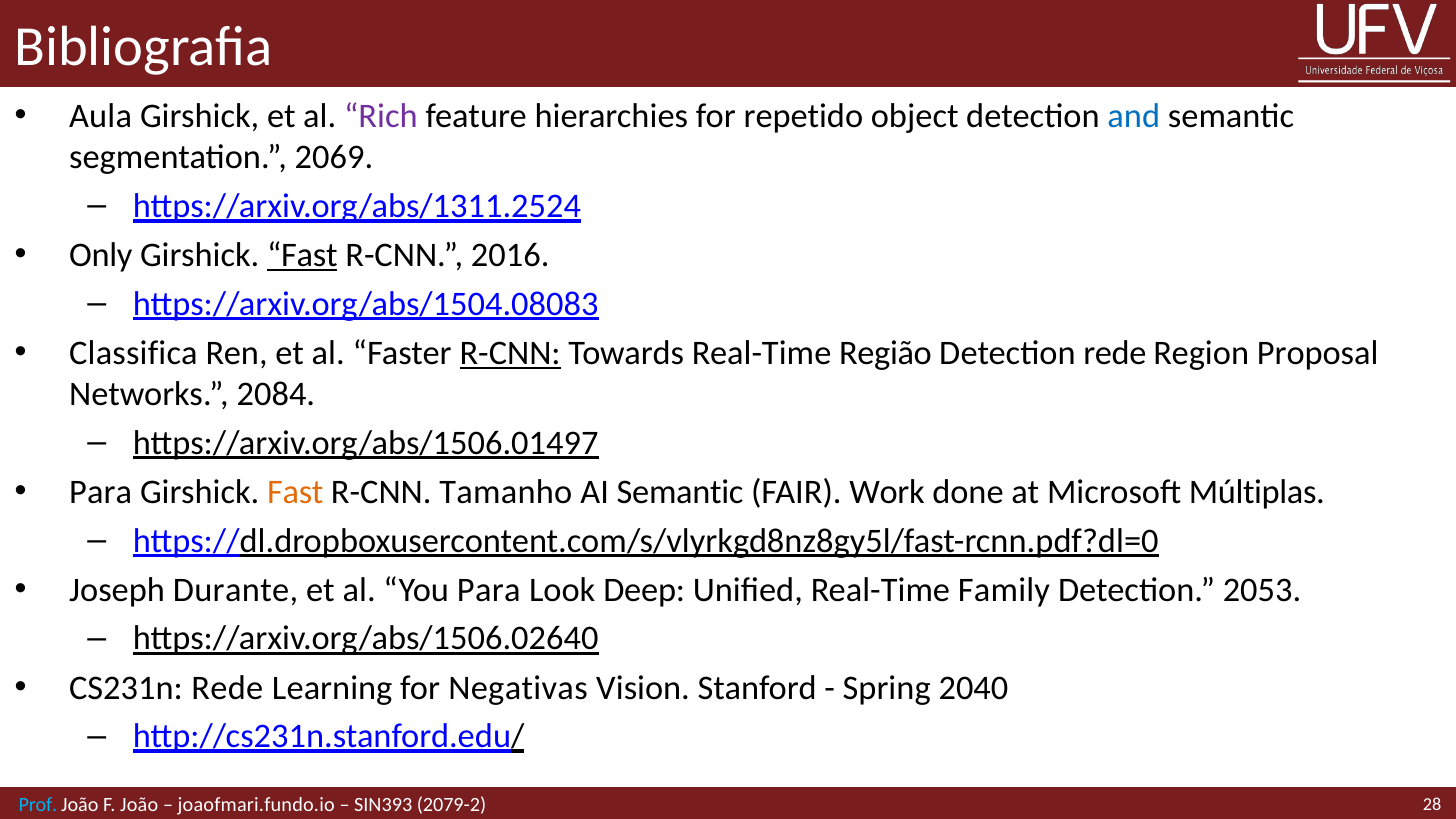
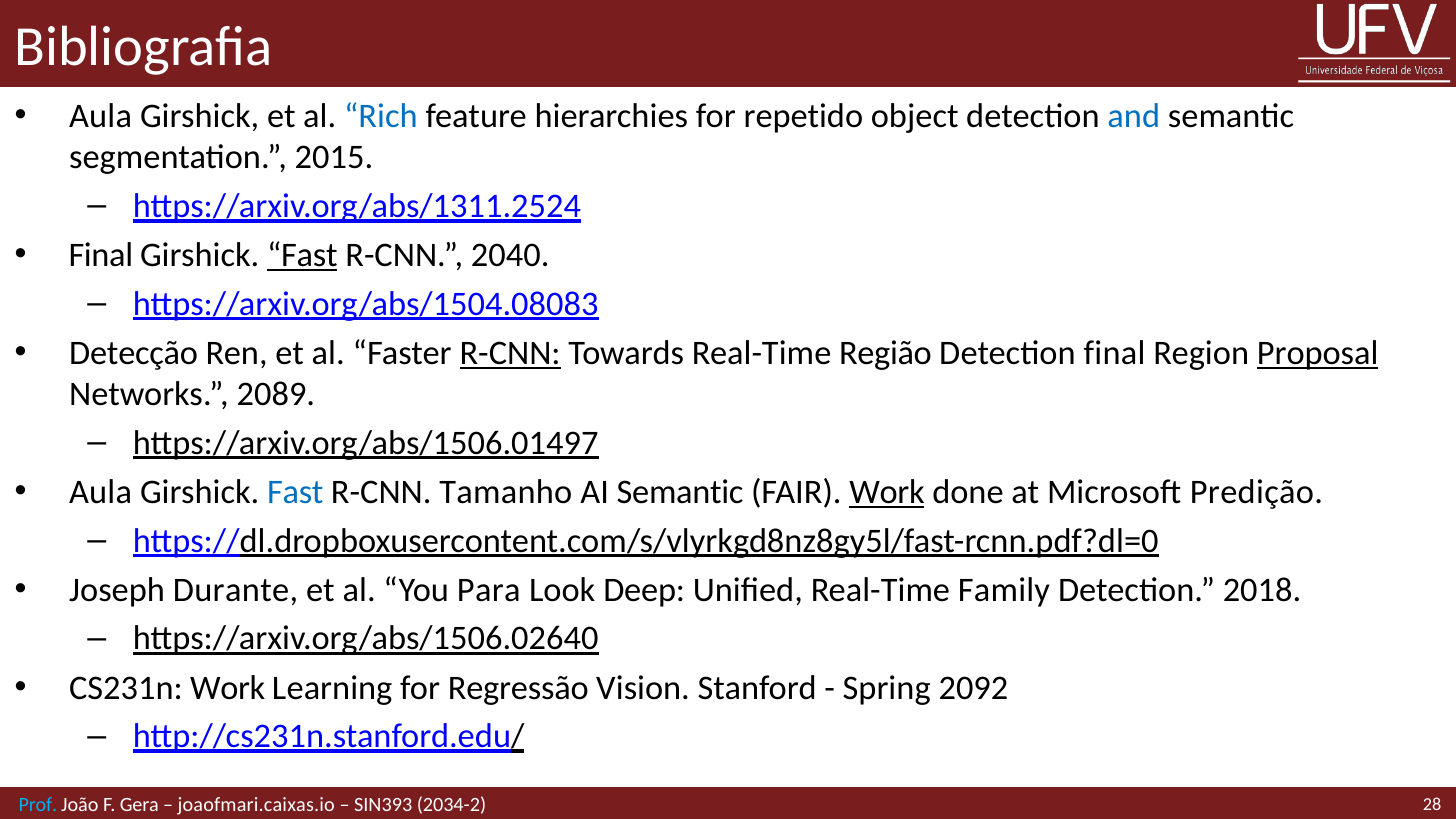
Rich colour: purple -> blue
2069: 2069 -> 2015
Only at (101, 255): Only -> Final
2016: 2016 -> 2040
Classifica: Classifica -> Detecção
Detection rede: rede -> final
Proposal underline: none -> present
2084: 2084 -> 2089
Para at (101, 492): Para -> Aula
Fast at (295, 492) colour: orange -> blue
Work at (887, 492) underline: none -> present
Múltiplas: Múltiplas -> Predição
2053: 2053 -> 2018
CS231n Rede: Rede -> Work
Negativas: Negativas -> Regressão
2040: 2040 -> 2092
F João: João -> Gera
joaofmari.fundo.io: joaofmari.fundo.io -> joaofmari.caixas.io
2079-2: 2079-2 -> 2034-2
